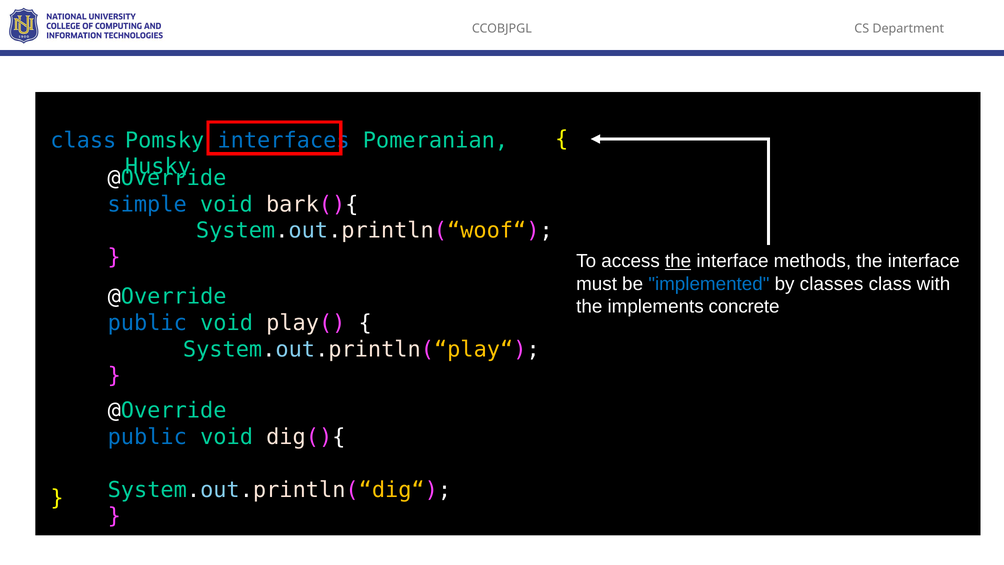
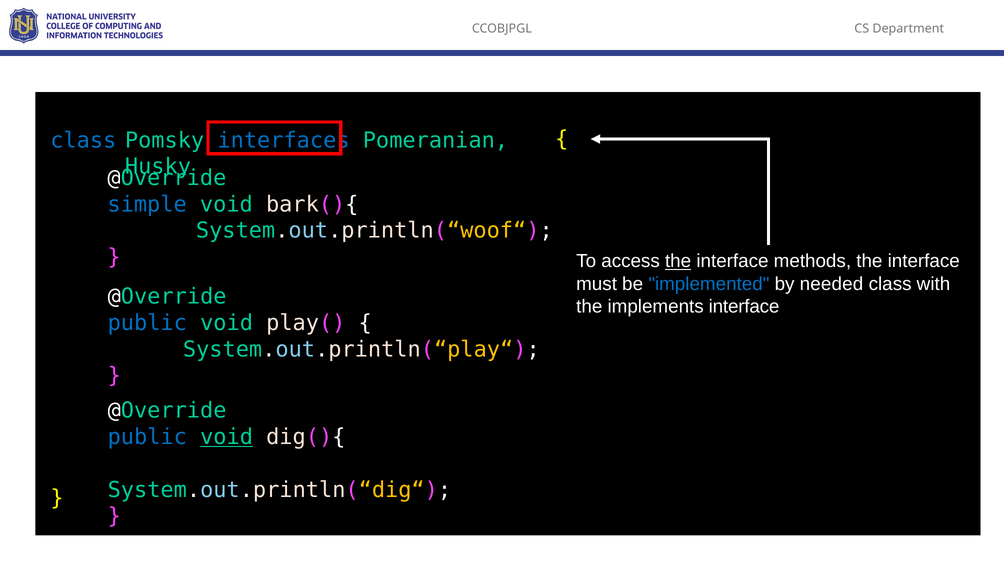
classes: classes -> needed
implements concrete: concrete -> interface
void at (227, 437) underline: none -> present
